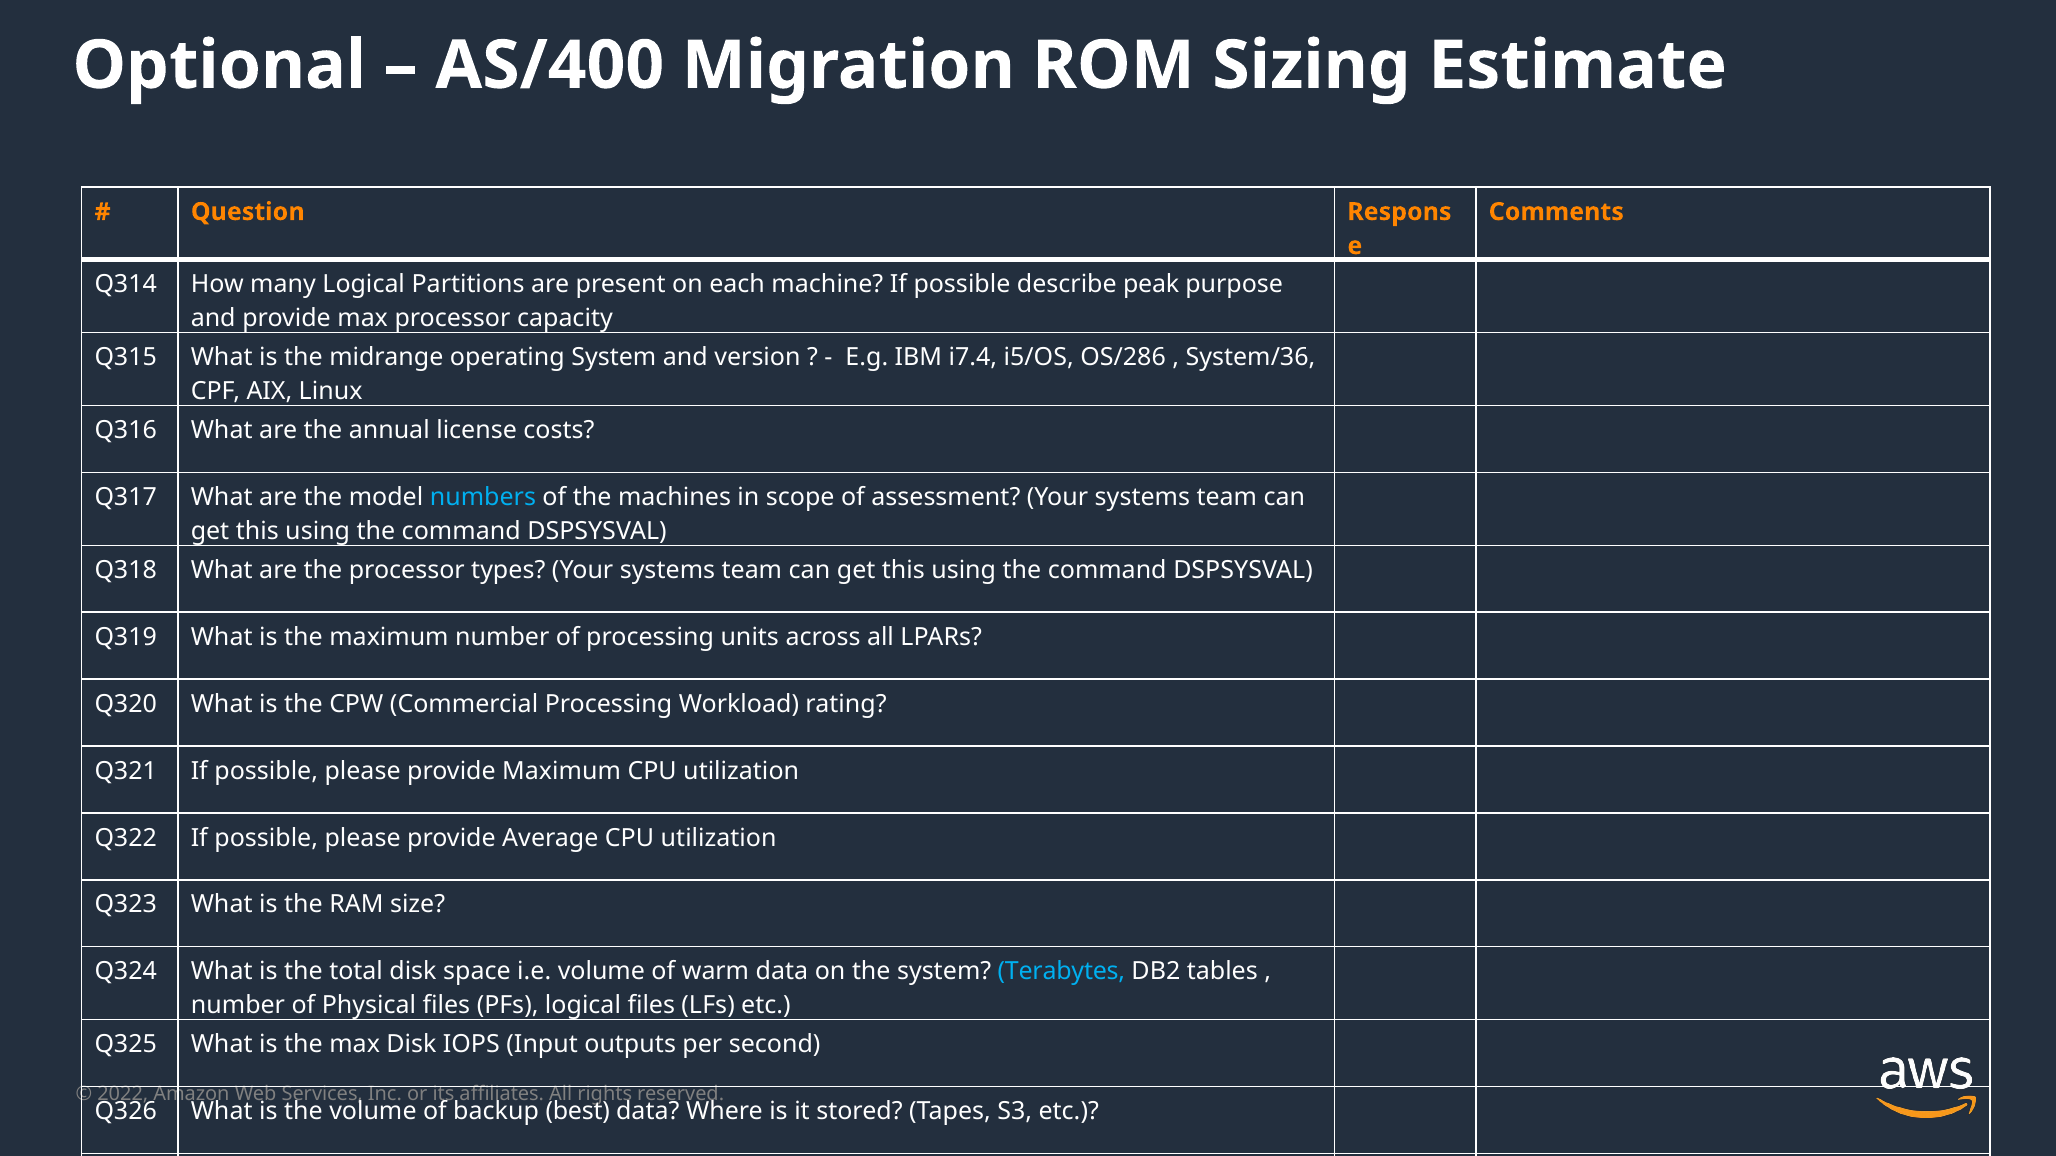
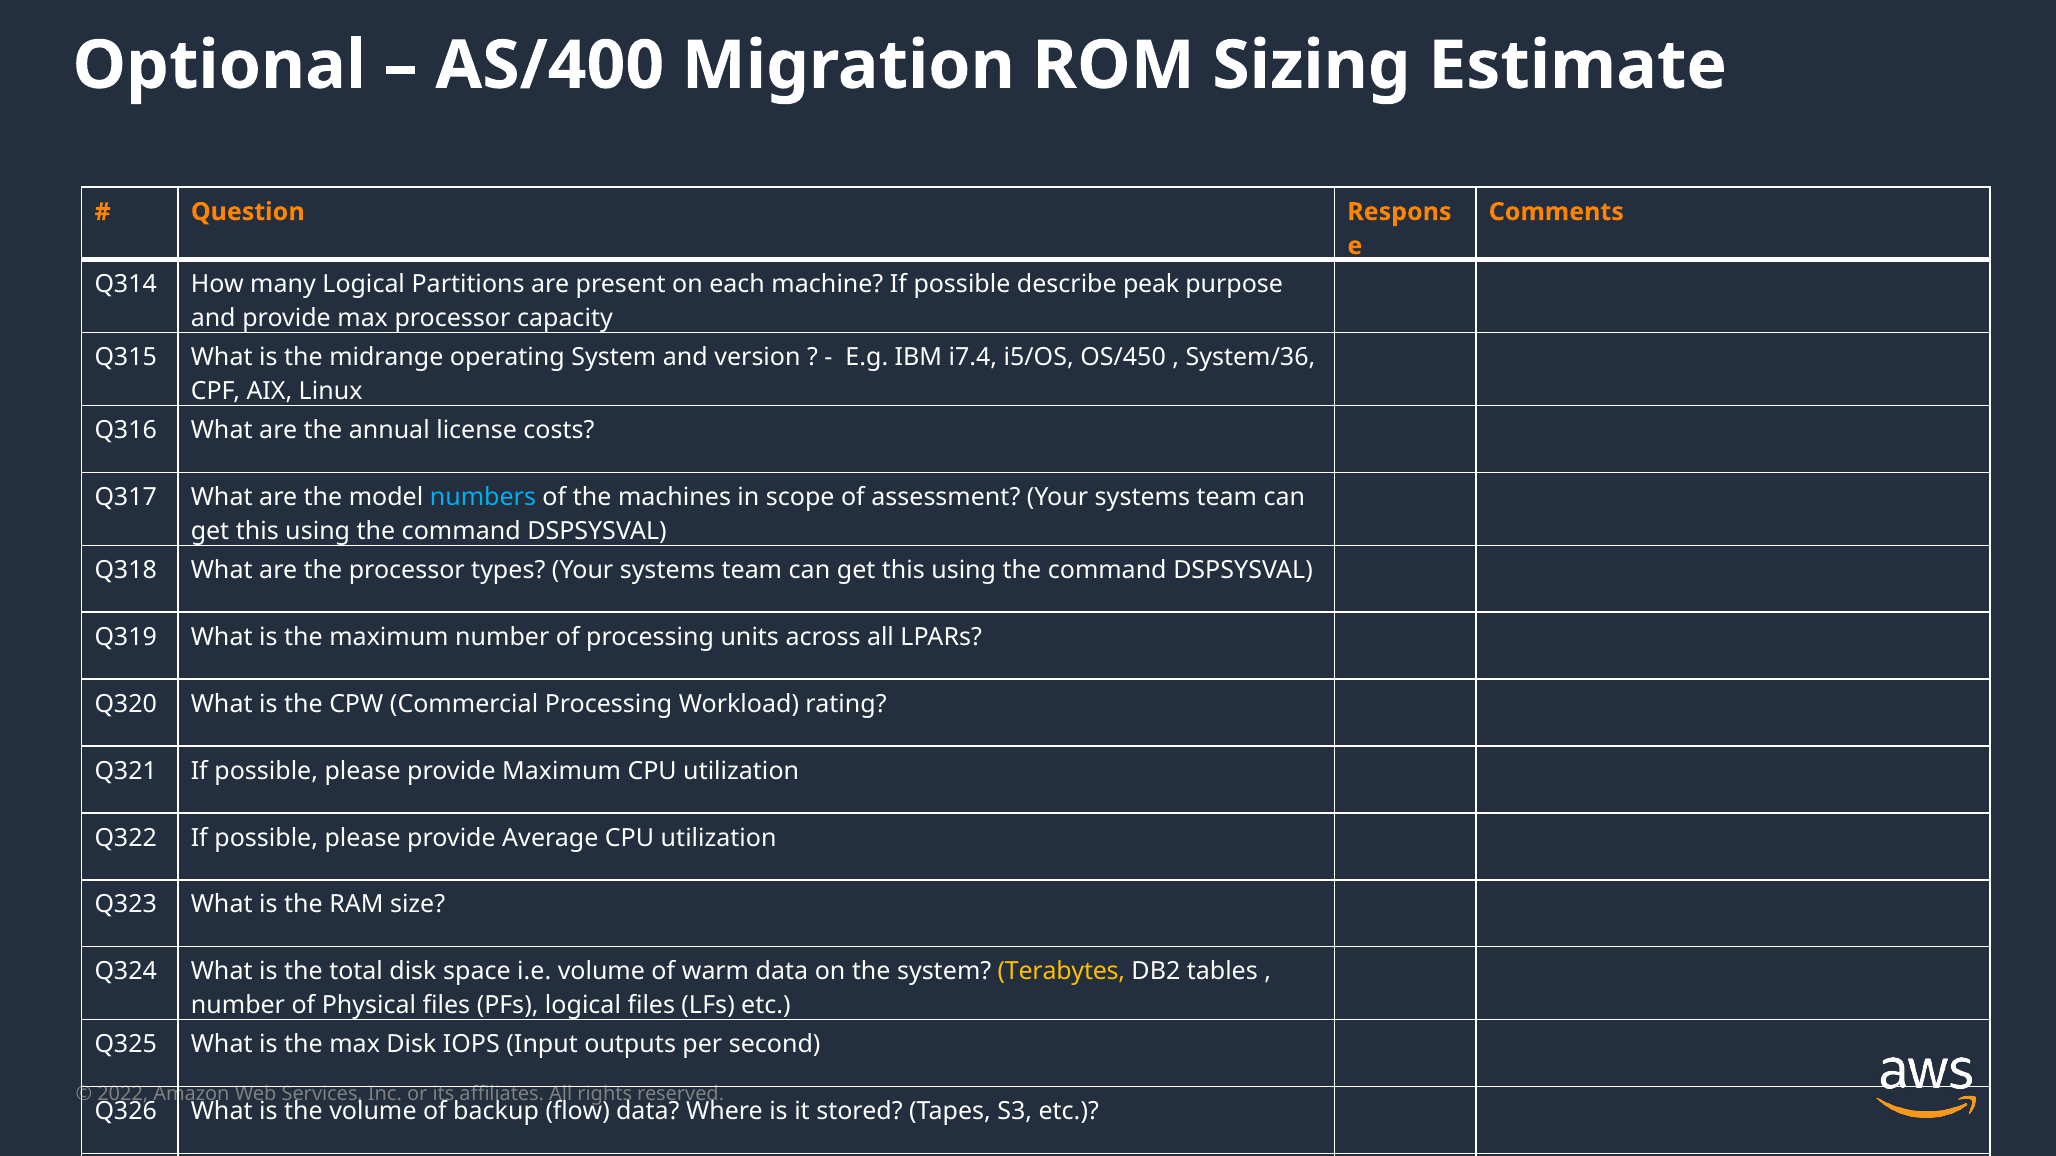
OS/286: OS/286 -> OS/450
Terabytes colour: light blue -> yellow
best: best -> flow
